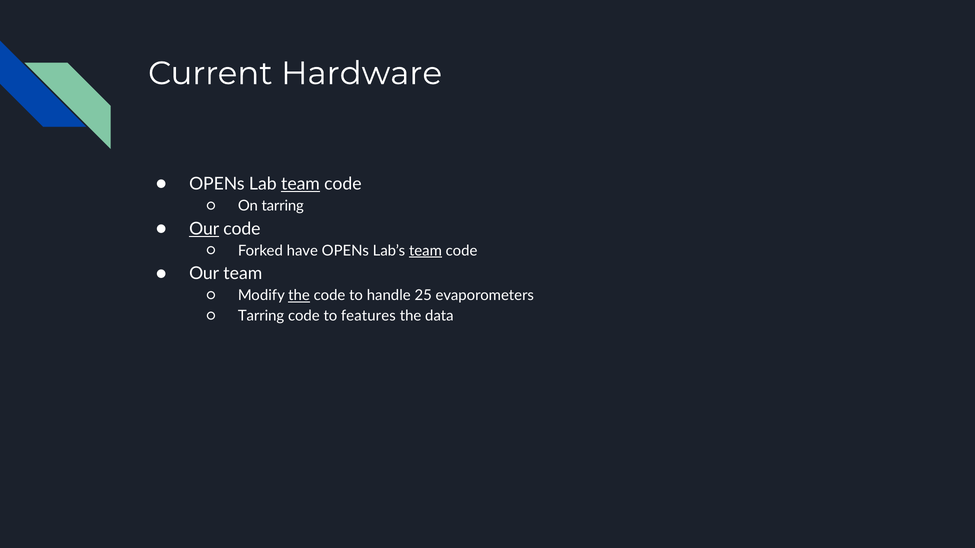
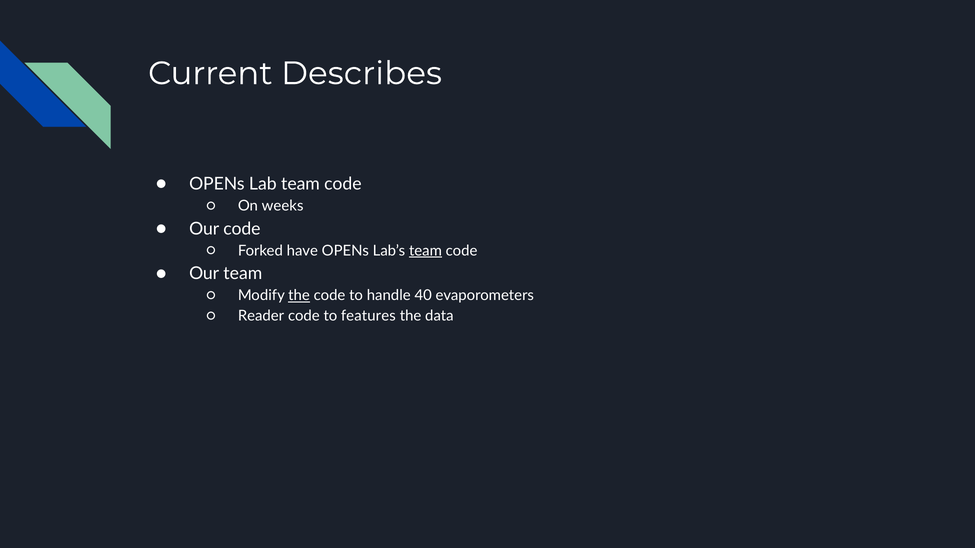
Hardware: Hardware -> Describes
team at (300, 184) underline: present -> none
On tarring: tarring -> weeks
Our at (204, 229) underline: present -> none
25: 25 -> 40
Tarring at (261, 316): Tarring -> Reader
